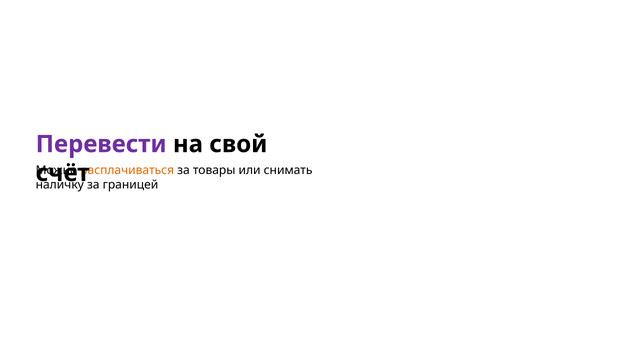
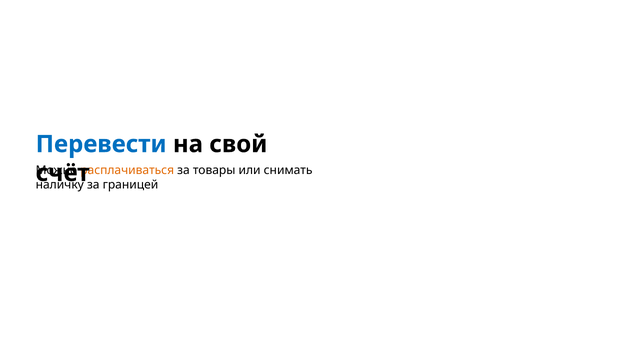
Перевести colour: purple -> blue
